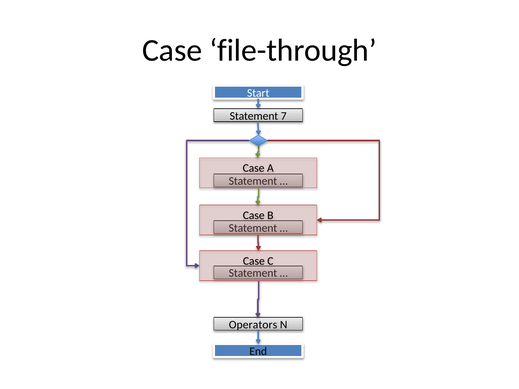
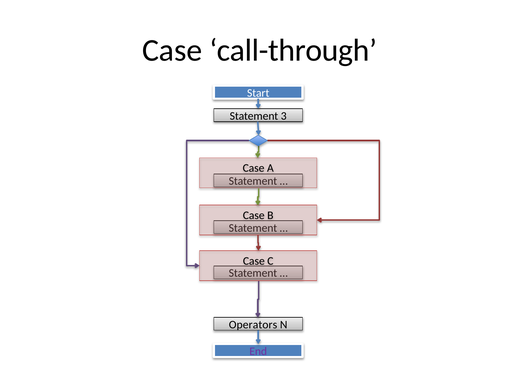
file-through: file-through -> call-through
7: 7 -> 3
End colour: black -> purple
